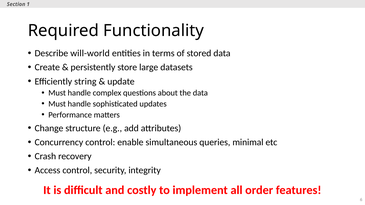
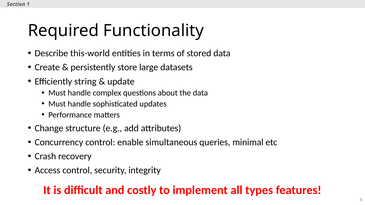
will-world: will-world -> this-world
order: order -> types
